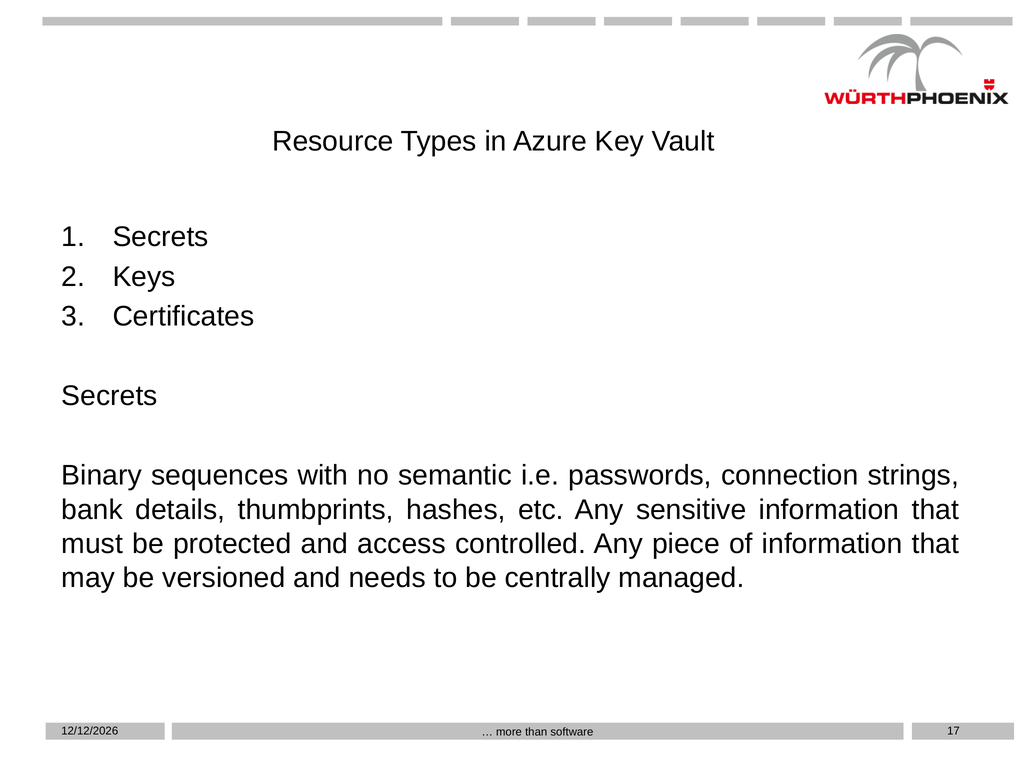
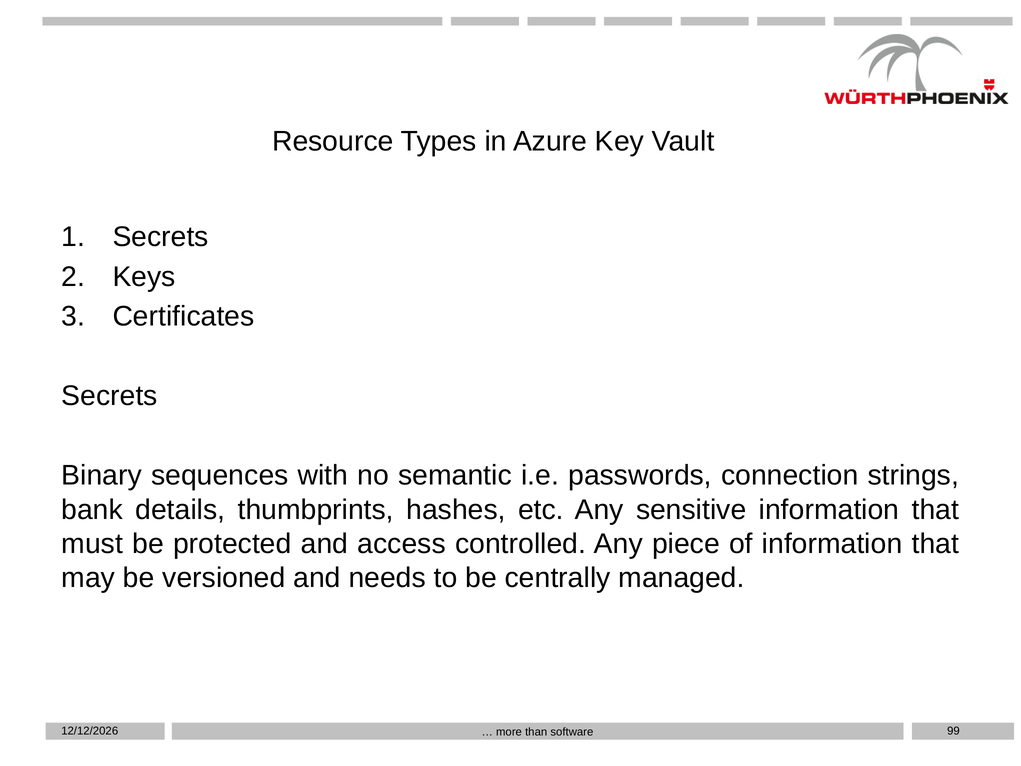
17: 17 -> 99
